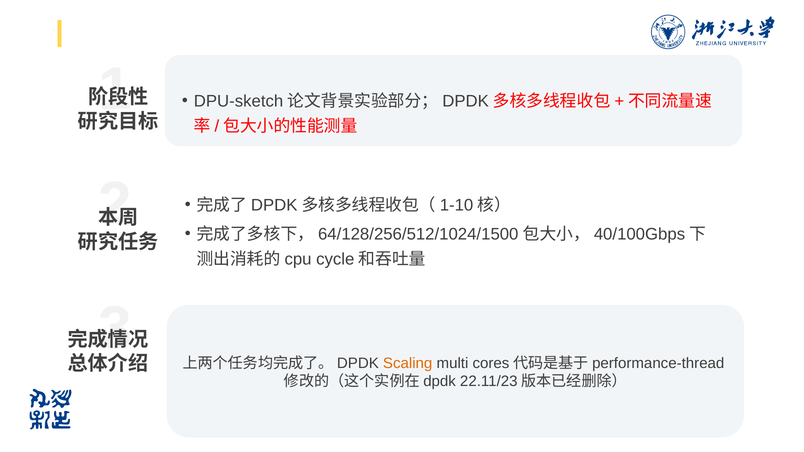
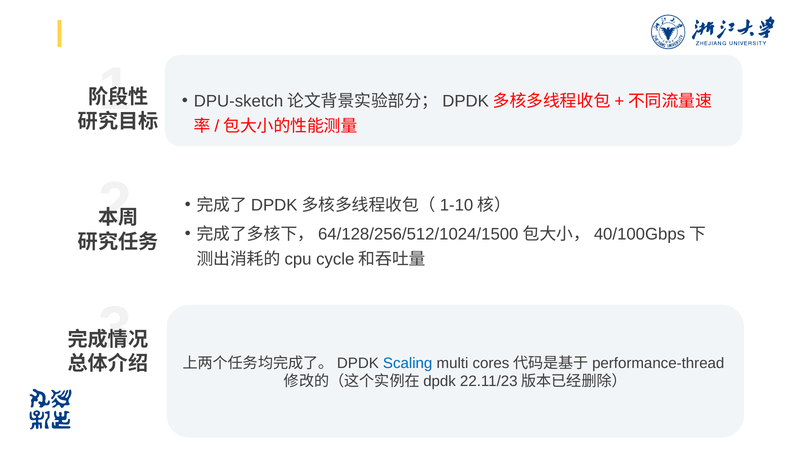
Scaling colour: orange -> blue
